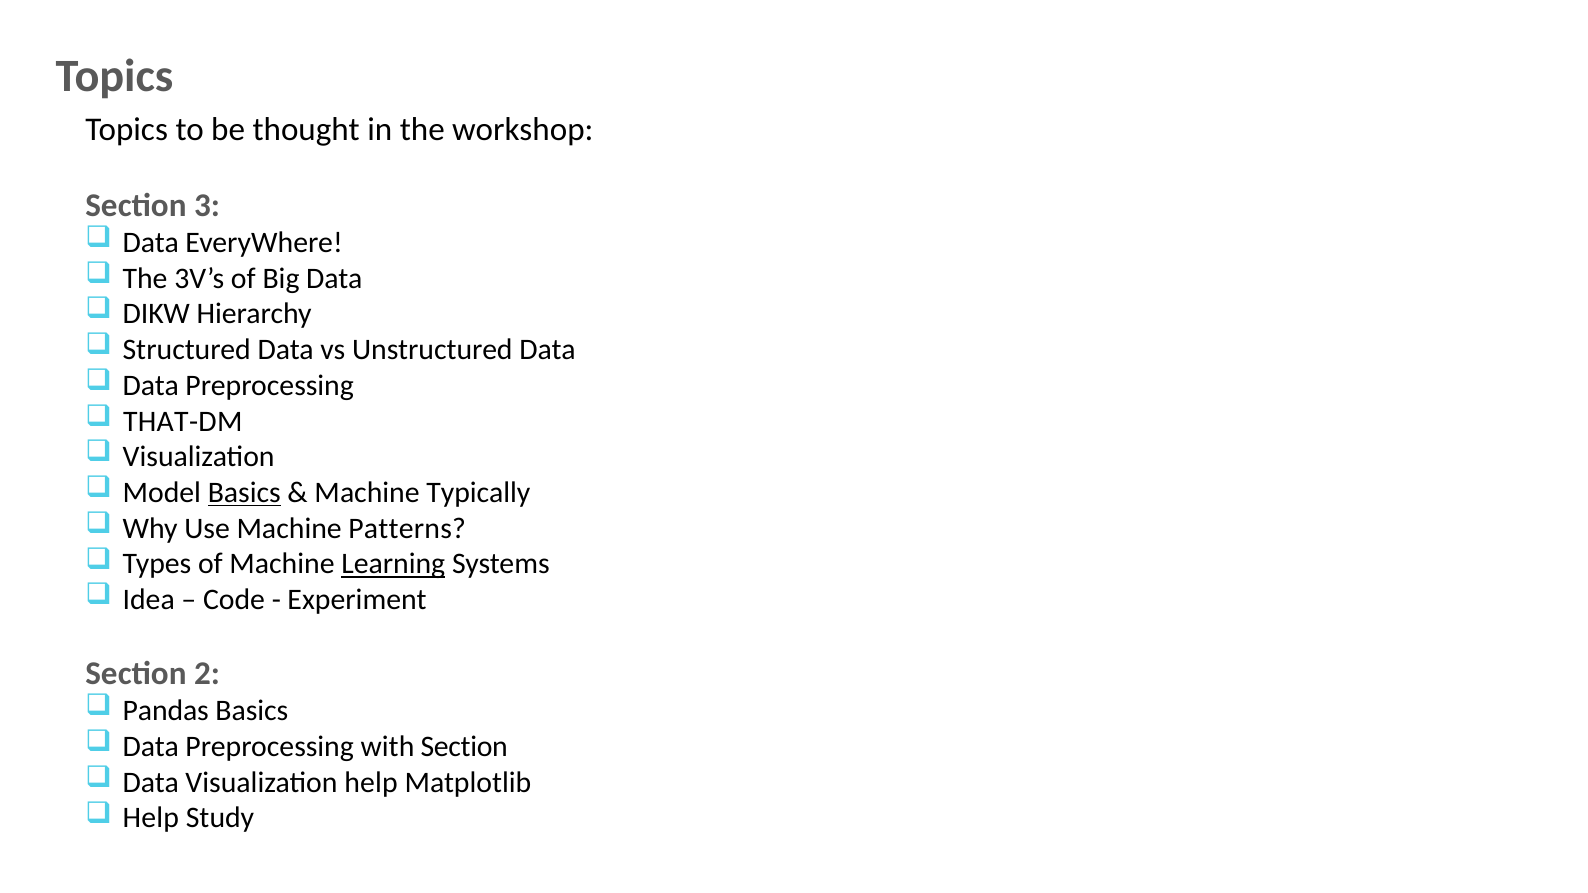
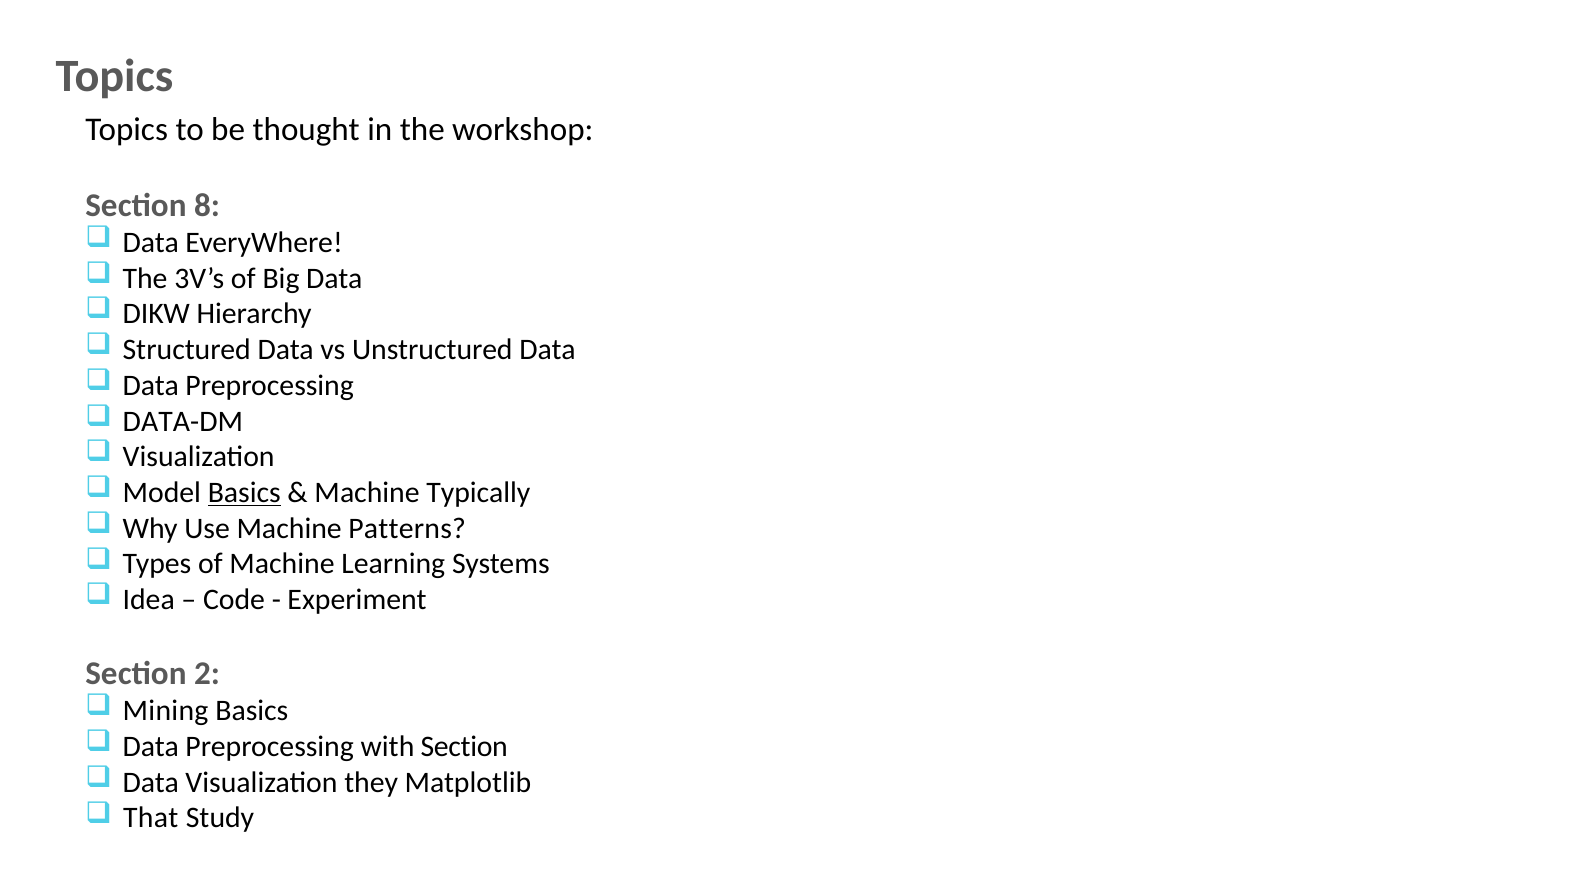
3: 3 -> 8
THAT-DM: THAT-DM -> DATA-DM
Learning underline: present -> none
Pandas: Pandas -> Mining
Visualization help: help -> they
Help at (151, 818): Help -> That
